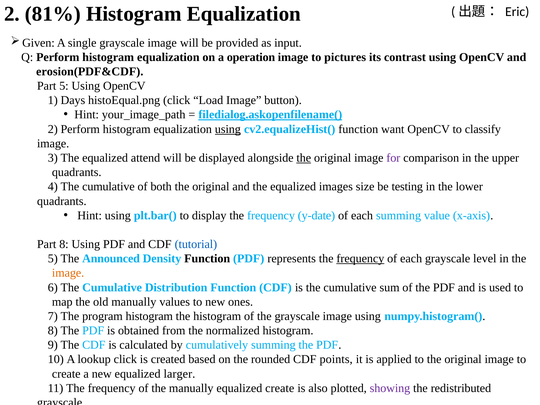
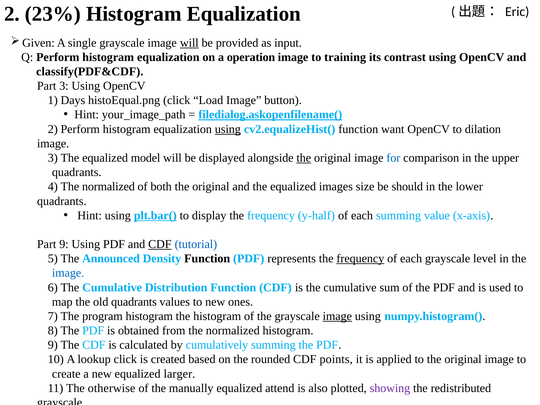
81%: 81% -> 23%
will at (189, 43) underline: none -> present
pictures: pictures -> training
erosion(PDF&CDF: erosion(PDF&CDF -> classify(PDF&CDF
Part 5: 5 -> 3
classify: classify -> dilation
attend: attend -> model
for colour: purple -> blue
cumulative at (108, 187): cumulative -> normalized
testing: testing -> should
plt.bar( underline: none -> present
y-date: y-date -> y-half
Part 8: 8 -> 9
CDF at (160, 244) underline: none -> present
image at (68, 273) colour: orange -> blue
old manually: manually -> quadrants
image at (337, 316) underline: none -> present
frequency at (112, 388): frequency -> otherwise
equalized create: create -> attend
